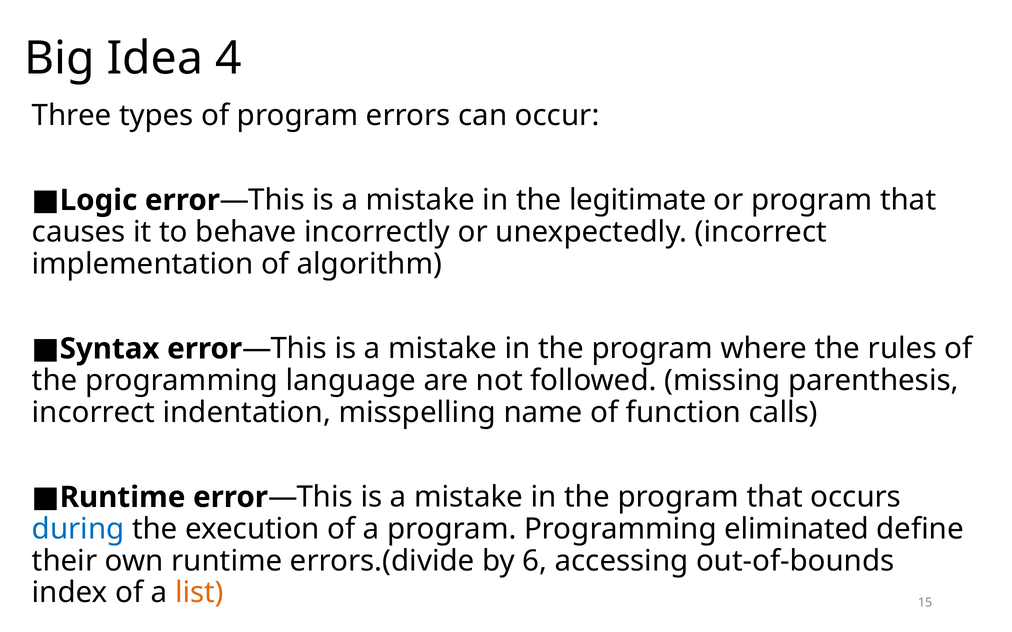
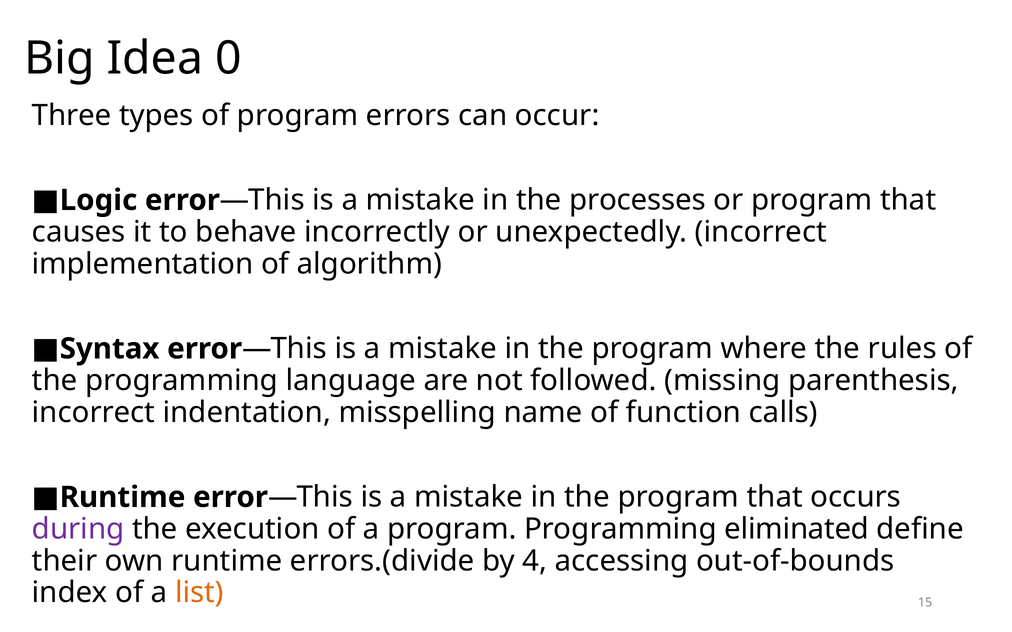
4: 4 -> 0
legitimate: legitimate -> processes
during colour: blue -> purple
6: 6 -> 4
